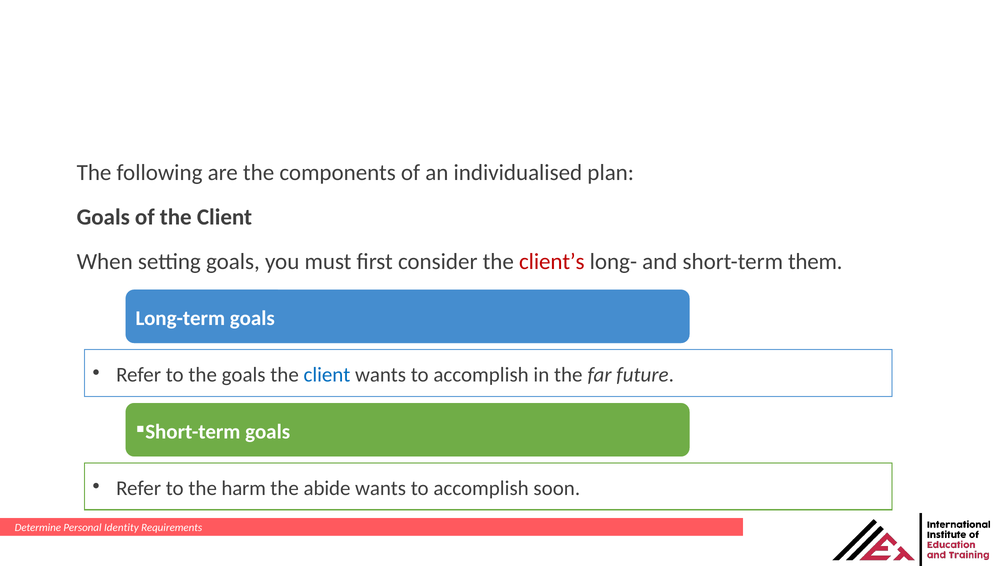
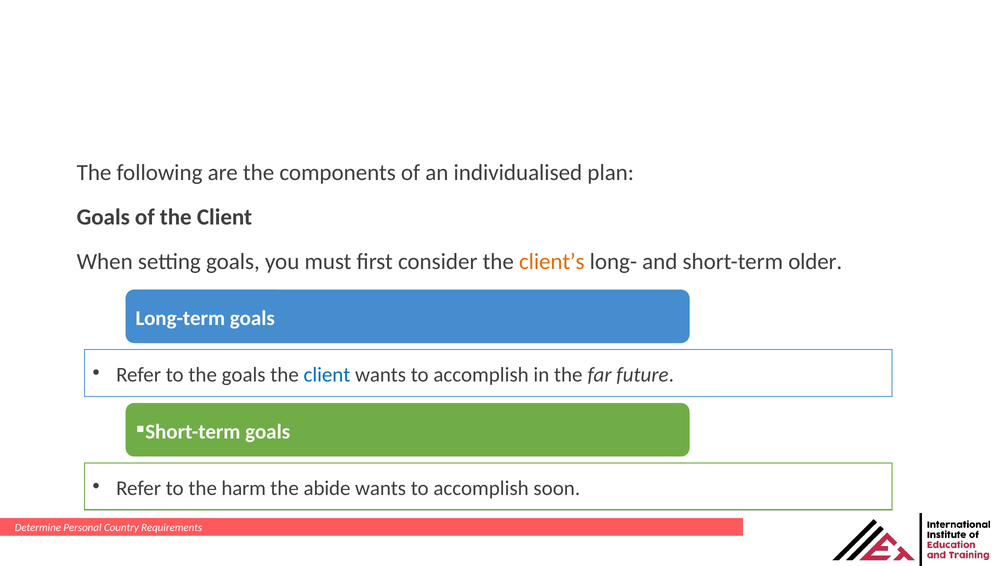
client’s colour: red -> orange
them: them -> older
Identity: Identity -> Country
